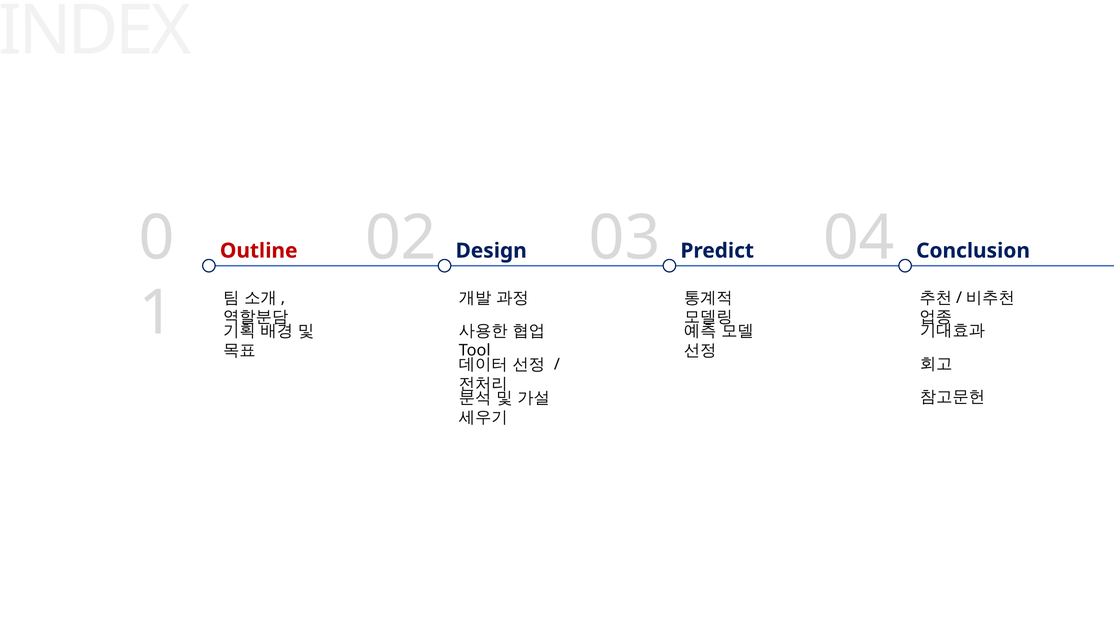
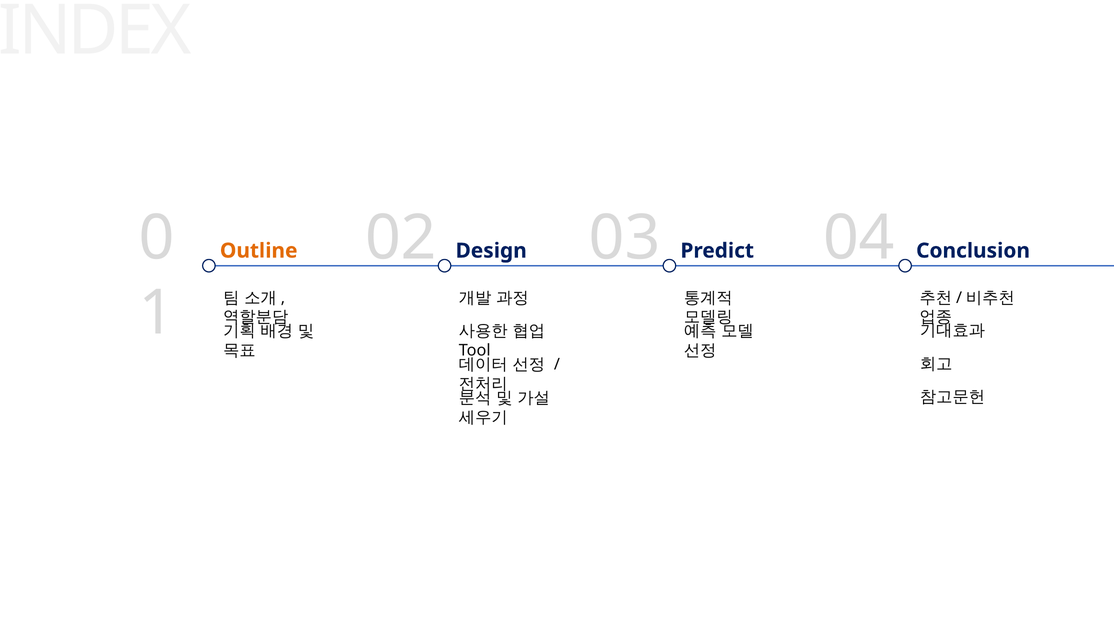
Outline colour: red -> orange
